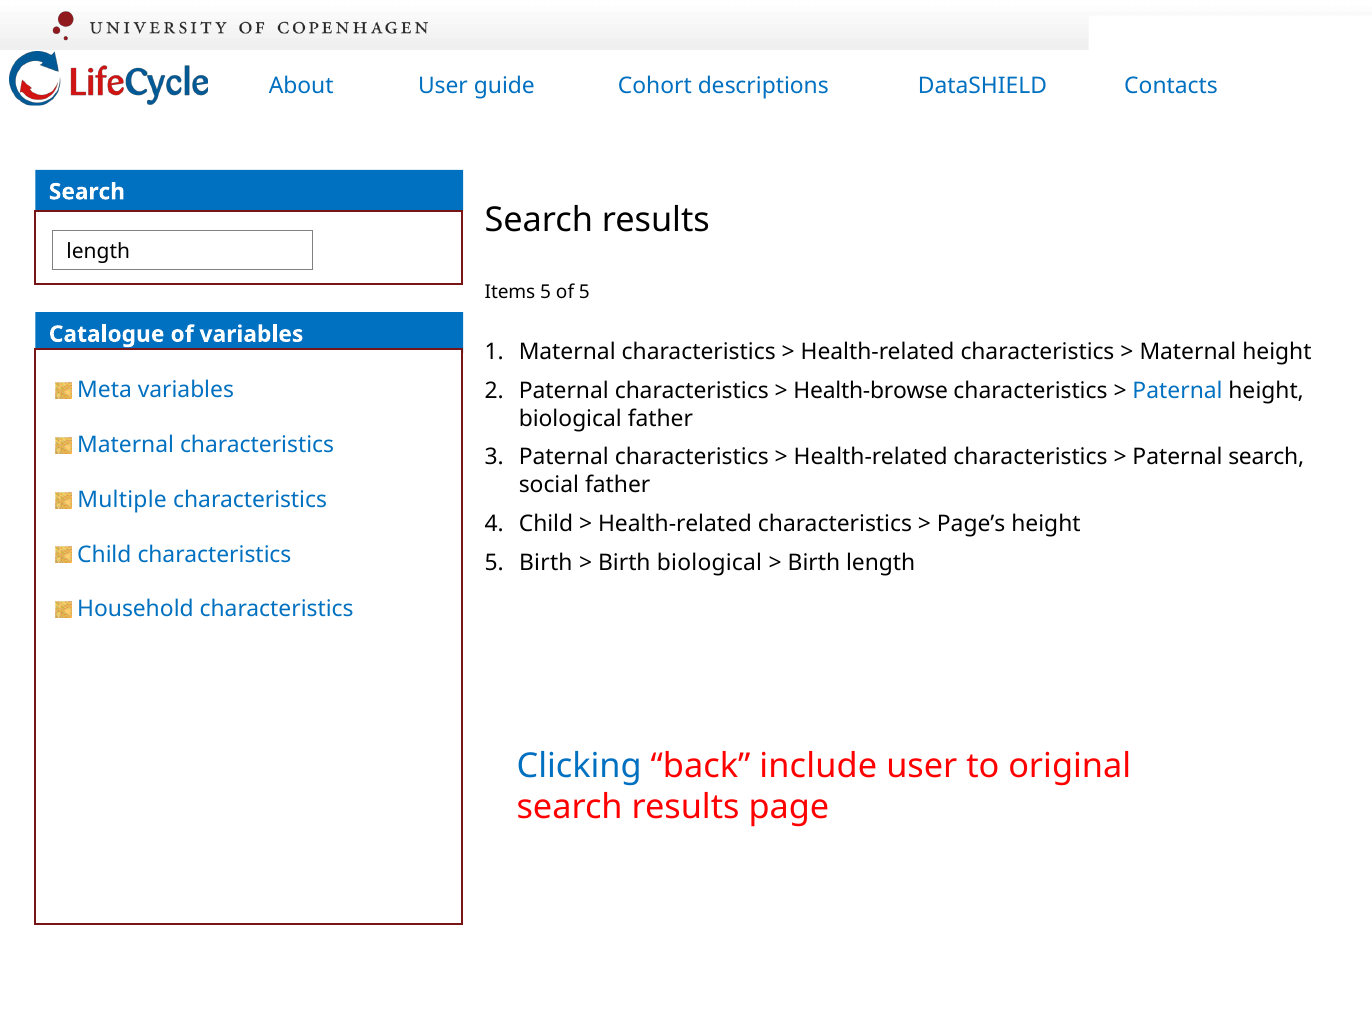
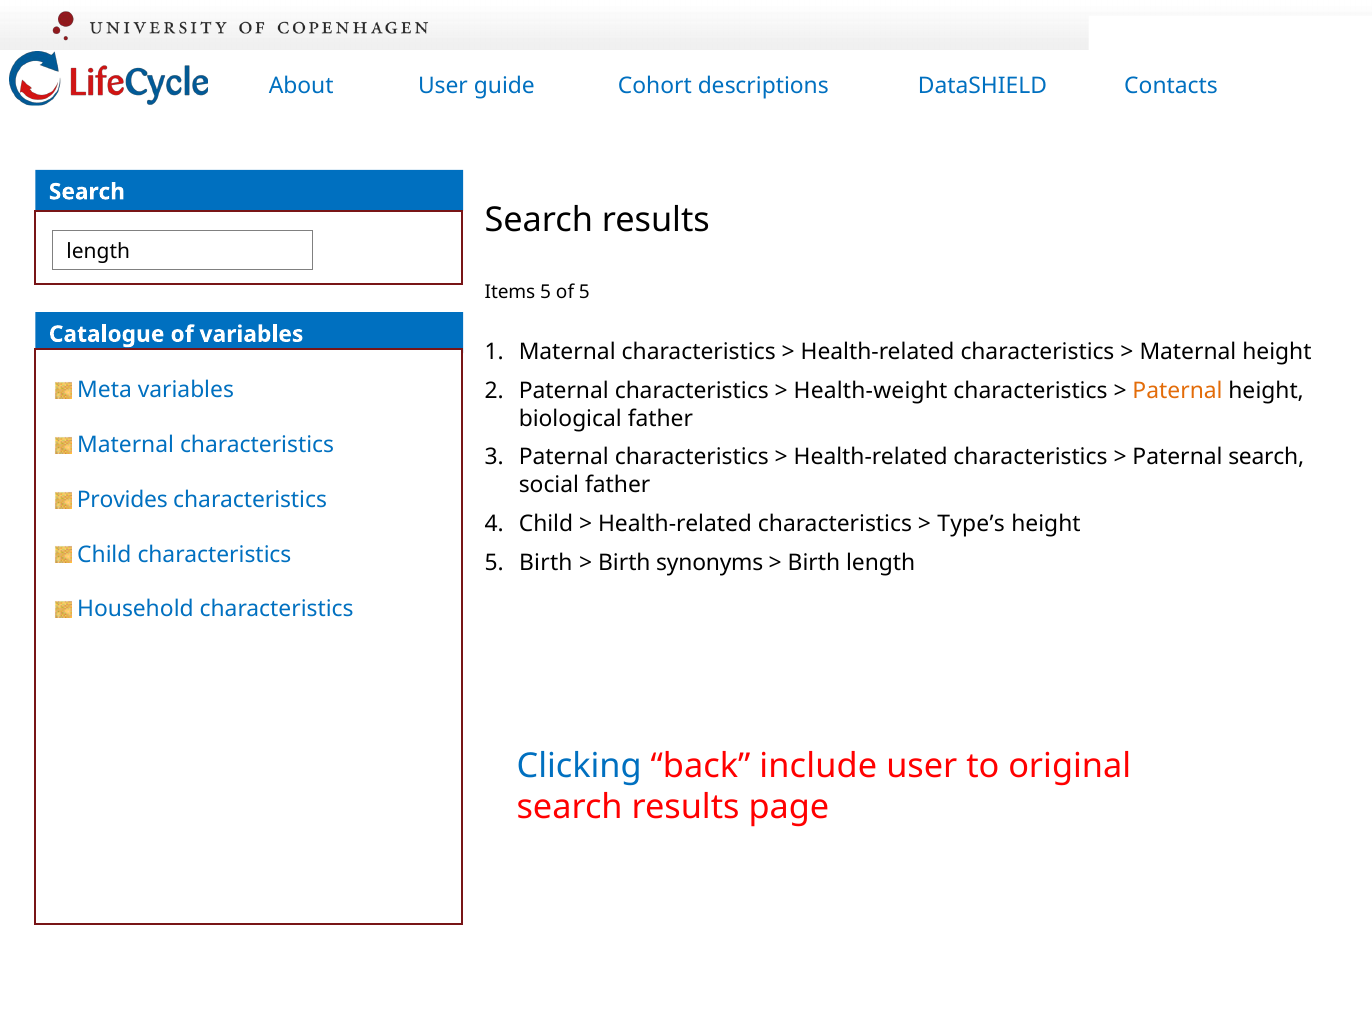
Health-browse: Health-browse -> Health-weight
Paternal at (1178, 391) colour: blue -> orange
Multiple: Multiple -> Provides
Page’s: Page’s -> Type’s
Birth biological: biological -> synonyms
